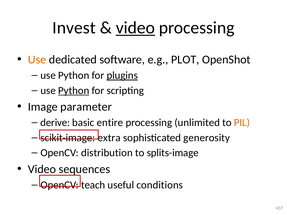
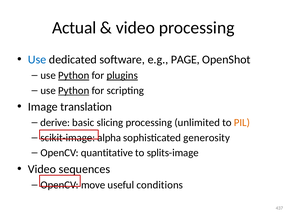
Invest: Invest -> Actual
video at (135, 28) underline: present -> none
Use at (37, 60) colour: orange -> blue
PLOT: PLOT -> PAGE
Python at (74, 75) underline: none -> present
parameter: parameter -> translation
entire: entire -> slicing
extra: extra -> alpha
distribution: distribution -> quantitative
teach: teach -> move
